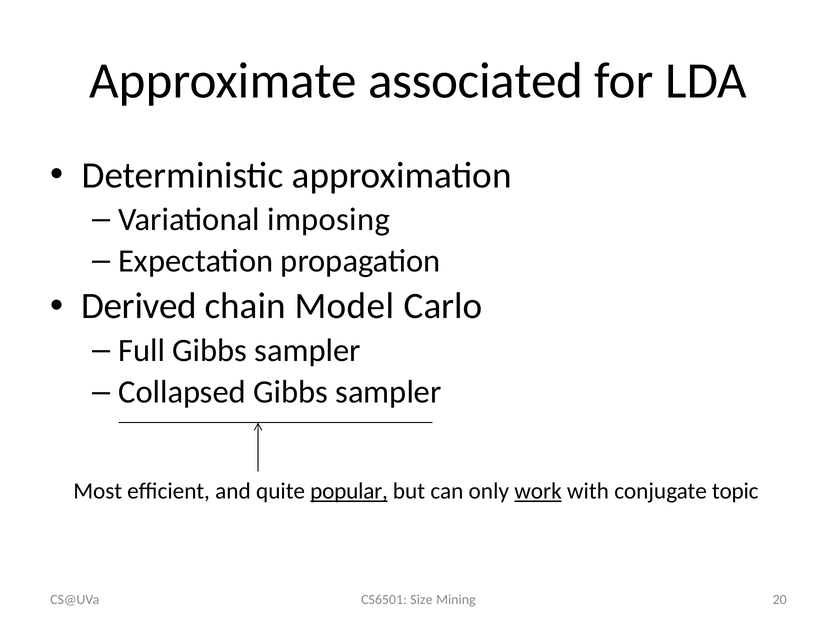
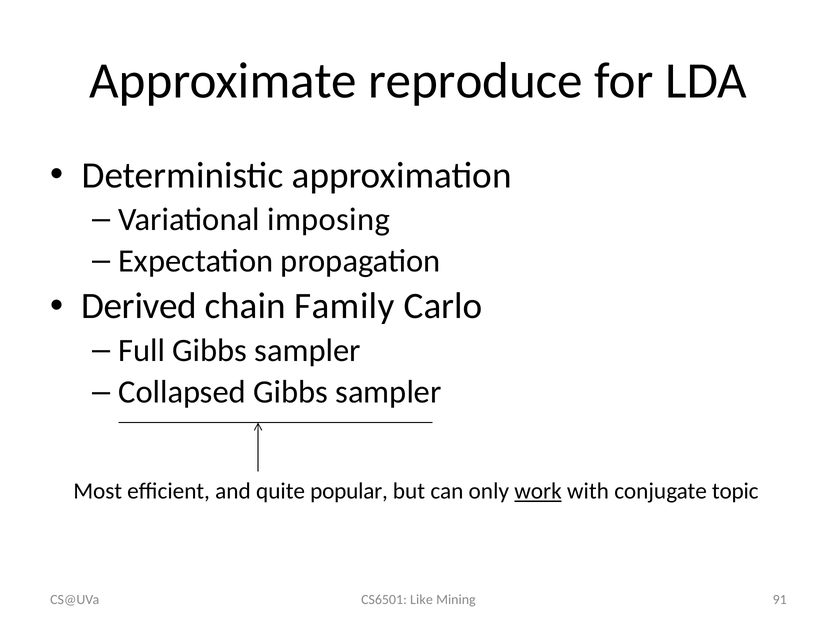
associated: associated -> reproduce
Model: Model -> Family
popular underline: present -> none
Size: Size -> Like
20: 20 -> 91
